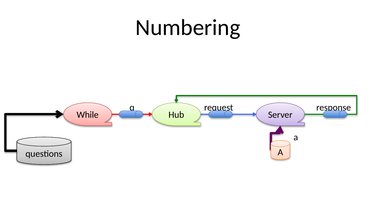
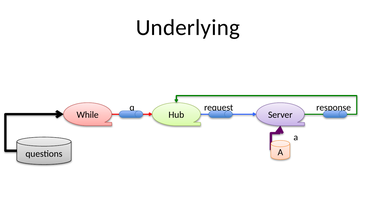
Numbering: Numbering -> Underlying
